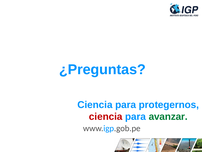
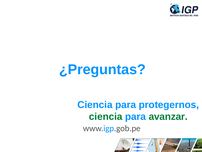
ciencia at (106, 116) colour: red -> green
